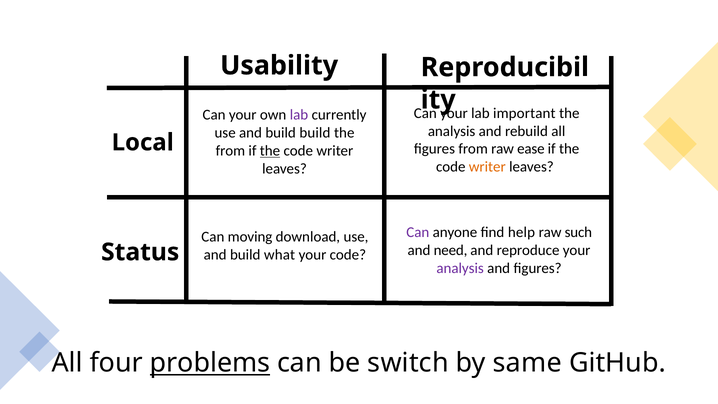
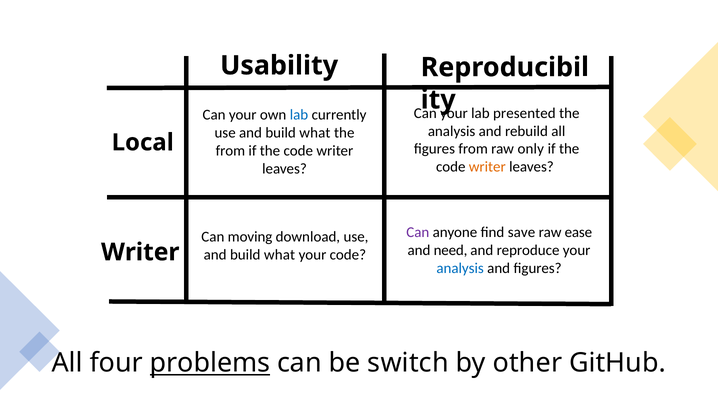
important: important -> presented
lab at (299, 115) colour: purple -> blue
build at (315, 133): build -> what
ease: ease -> only
the at (270, 151) underline: present -> none
help: help -> save
such: such -> ease
Status at (140, 252): Status -> Writer
analysis at (460, 268) colour: purple -> blue
same: same -> other
